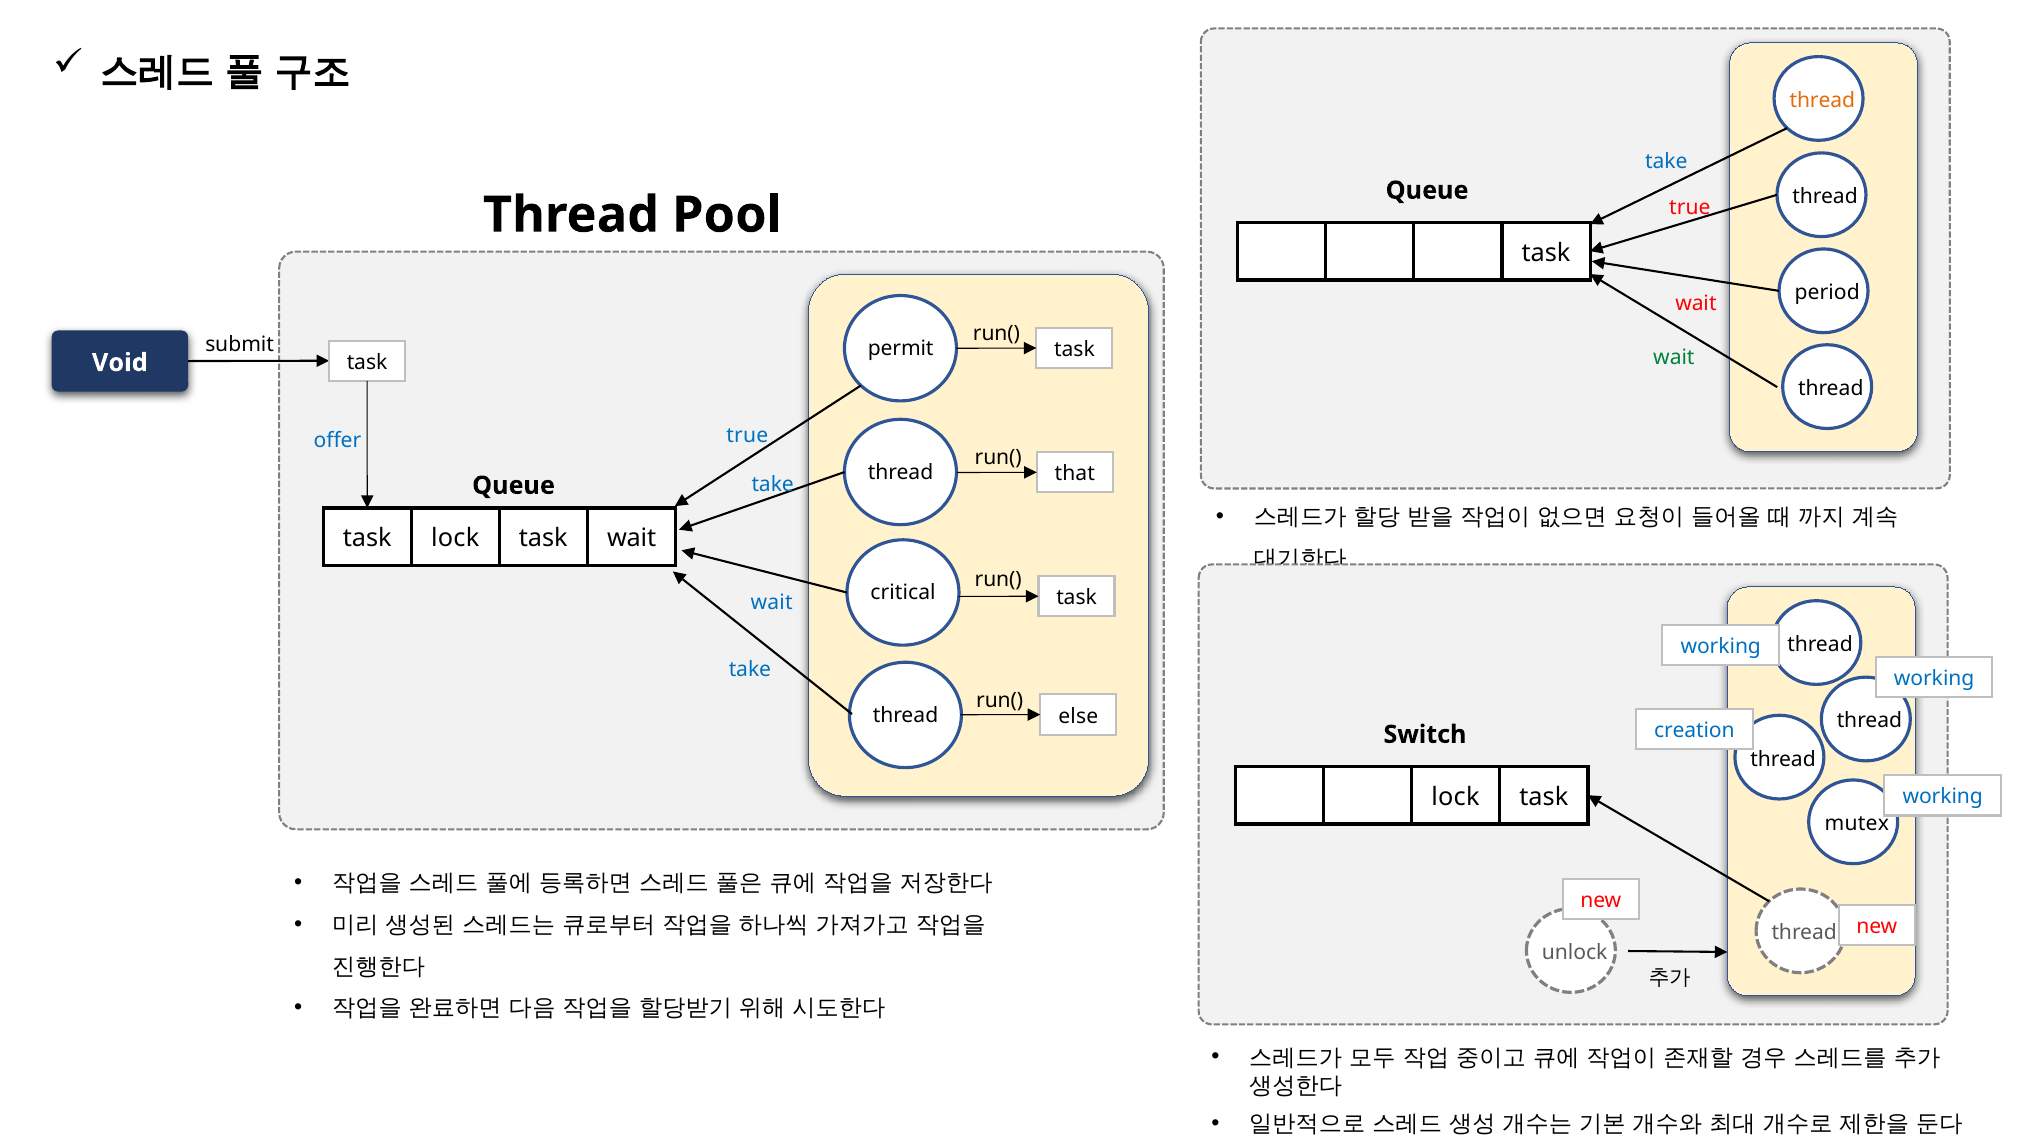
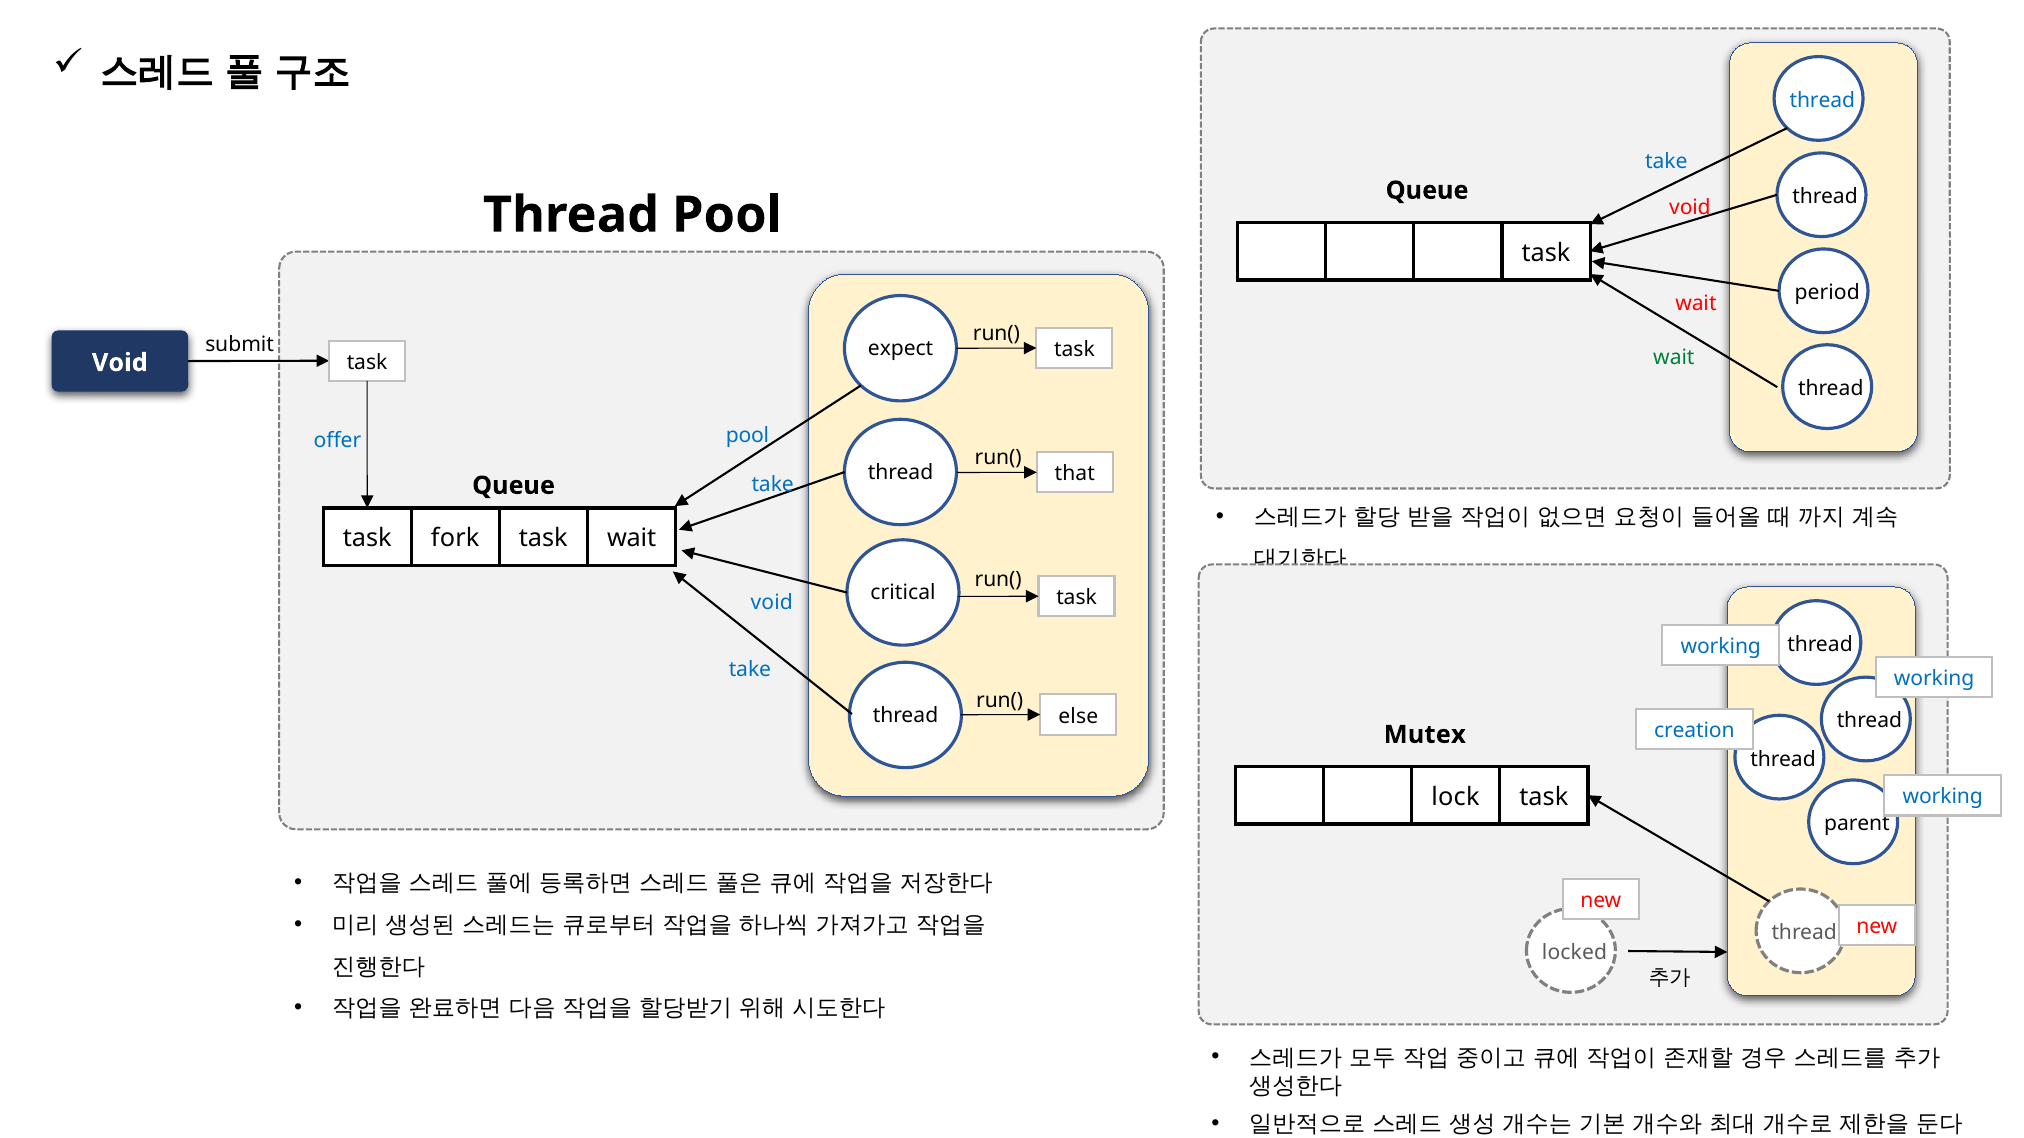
thread at (1822, 100) colour: orange -> blue
true at (1690, 208): true -> void
permit: permit -> expect
true at (747, 436): true -> pool
task lock: lock -> fork
wait at (772, 602): wait -> void
Switch: Switch -> Mutex
mutex: mutex -> parent
unlock: unlock -> locked
